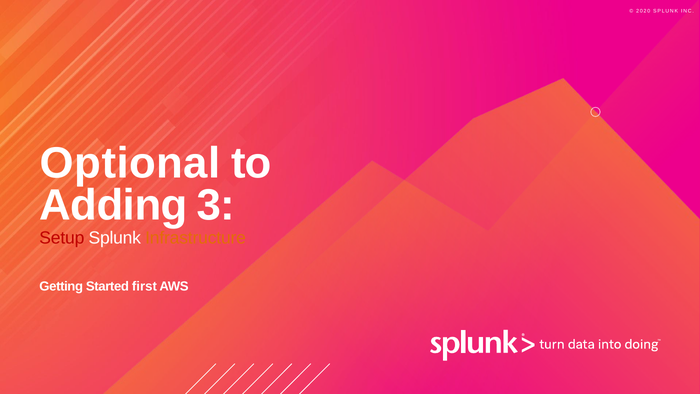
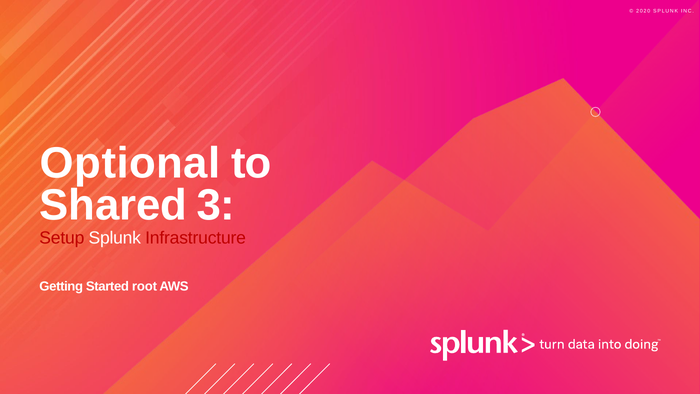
Adding: Adding -> Shared
Infrastructure colour: orange -> red
first: first -> root
